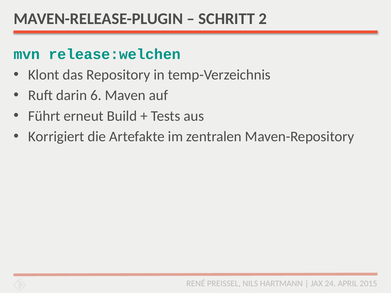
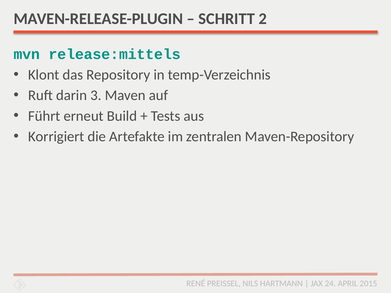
release:welchen: release:welchen -> release:mittels
6: 6 -> 3
